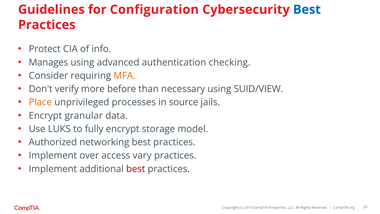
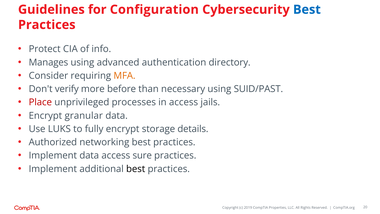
checking: checking -> directory
SUID/VIEW: SUID/VIEW -> SUID/PAST
Place colour: orange -> red
in source: source -> access
model: model -> details
Implement over: over -> data
vary: vary -> sure
best at (136, 169) colour: red -> black
